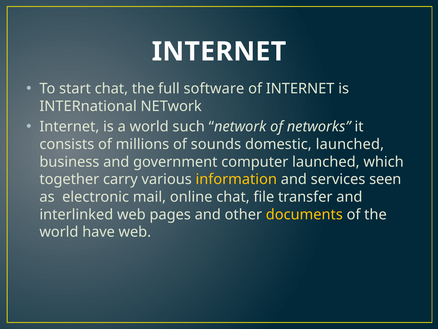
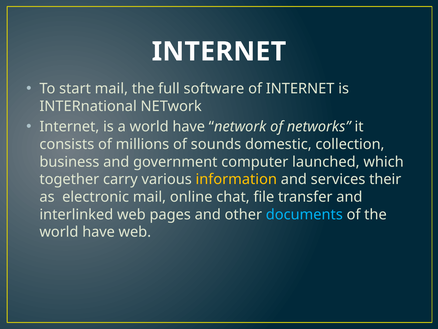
start chat: chat -> mail
a world such: such -> have
domestic launched: launched -> collection
seen: seen -> their
documents colour: yellow -> light blue
